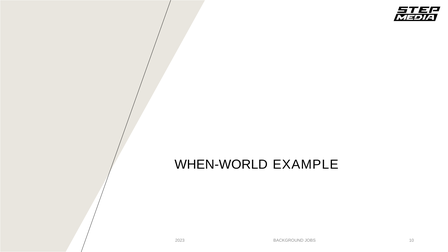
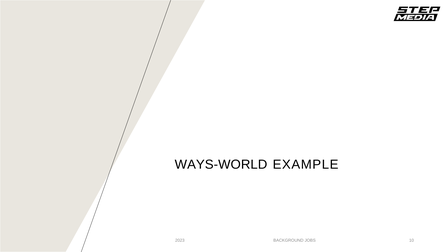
WHEN-WORLD: WHEN-WORLD -> WAYS-WORLD
